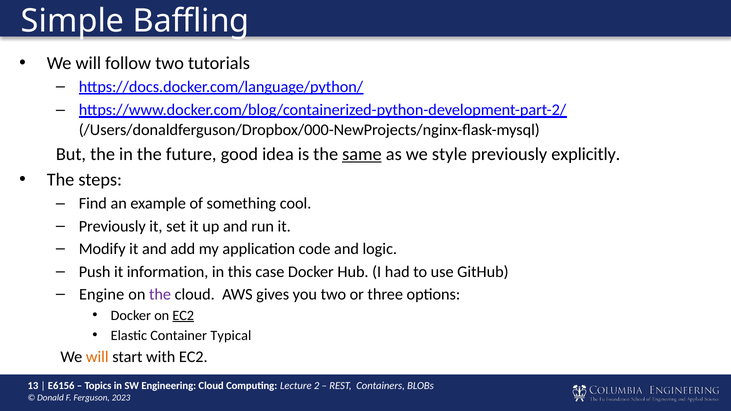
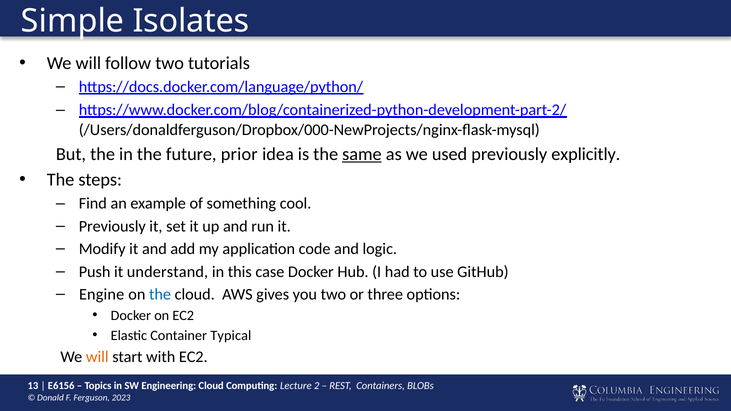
Baffling: Baffling -> Isolates
good: good -> prior
style: style -> used
information: information -> understand
the at (160, 295) colour: purple -> blue
EC2 at (183, 316) underline: present -> none
